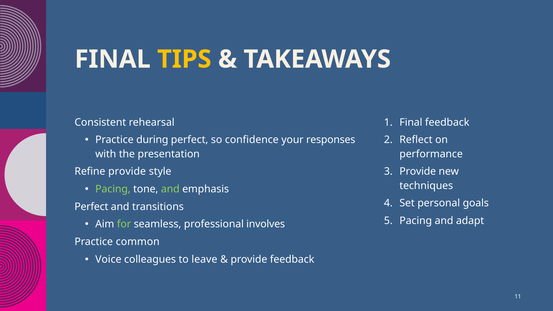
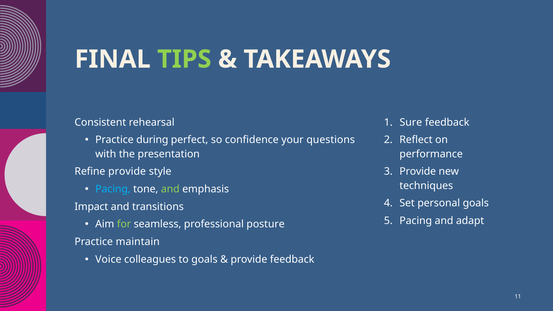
TIPS colour: yellow -> light green
Final at (411, 122): Final -> Sure
responses: responses -> questions
Pacing at (113, 189) colour: light green -> light blue
Perfect at (91, 207): Perfect -> Impact
involves: involves -> posture
common: common -> maintain
to leave: leave -> goals
